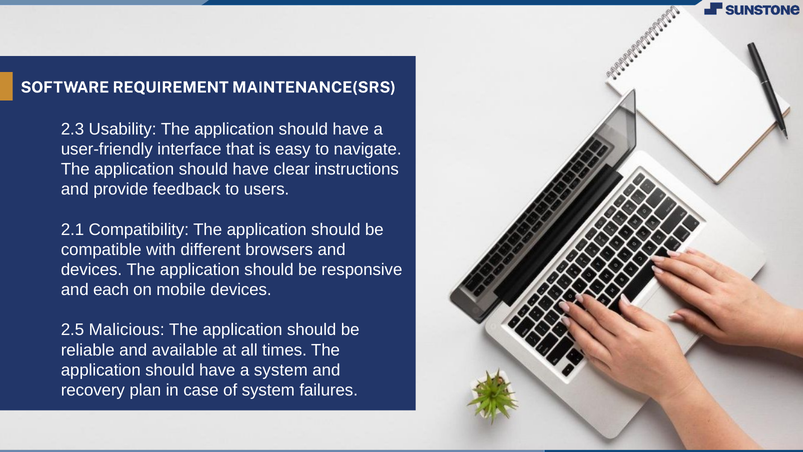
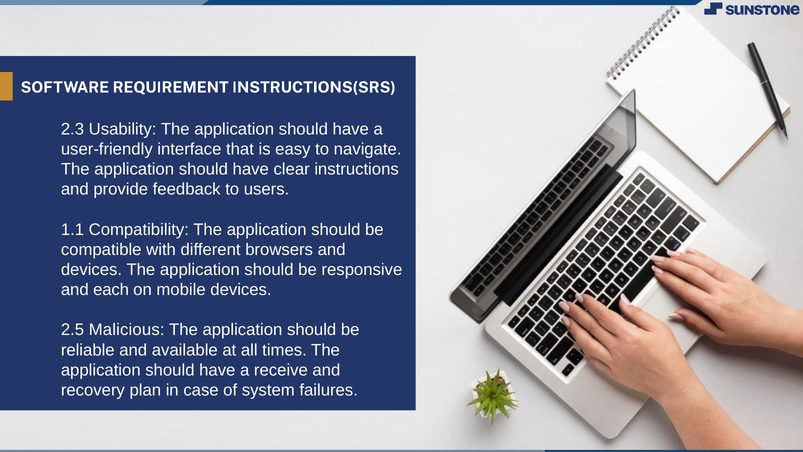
MAINTENANCE(SRS: MAINTENANCE(SRS -> INSTRUCTIONS(SRS
2.1: 2.1 -> 1.1
a system: system -> receive
